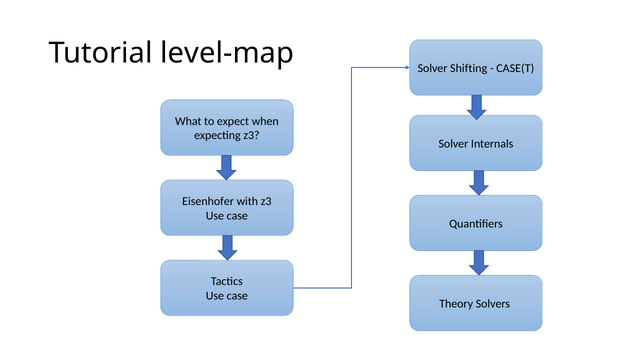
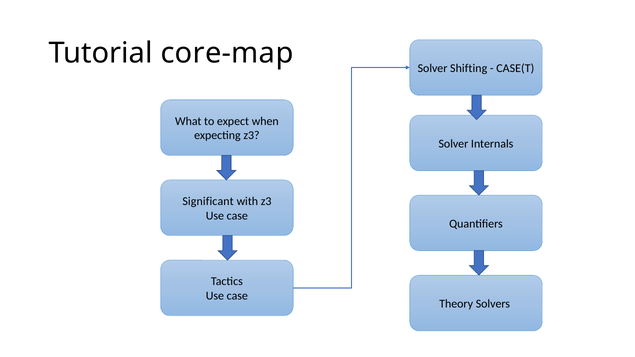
level-map: level-map -> core-map
Eisenhofer: Eisenhofer -> Significant
